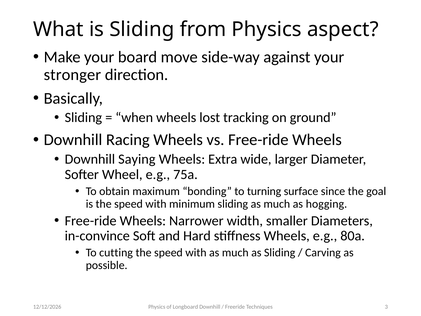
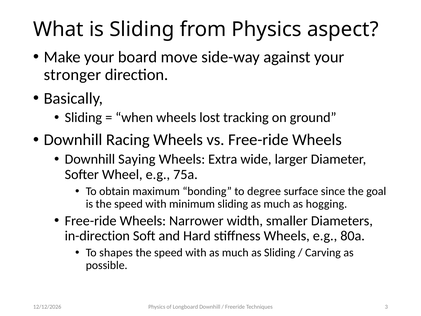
turning: turning -> degree
in-convince: in-convince -> in-direction
cutting: cutting -> shapes
